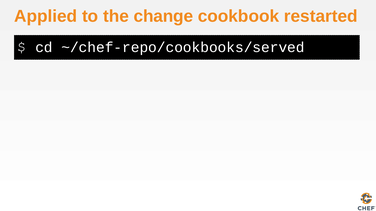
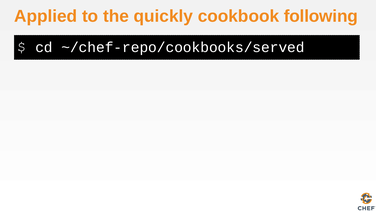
change: change -> quickly
restarted: restarted -> following
